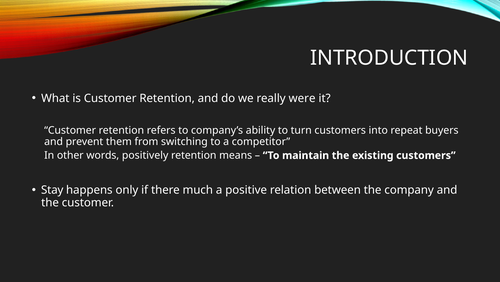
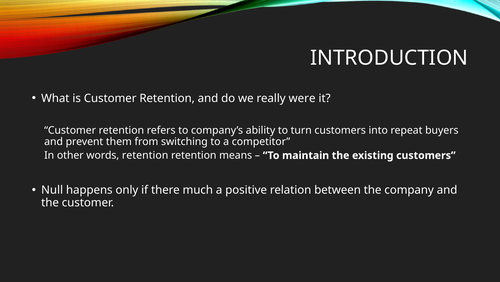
words positively: positively -> retention
Stay: Stay -> Null
